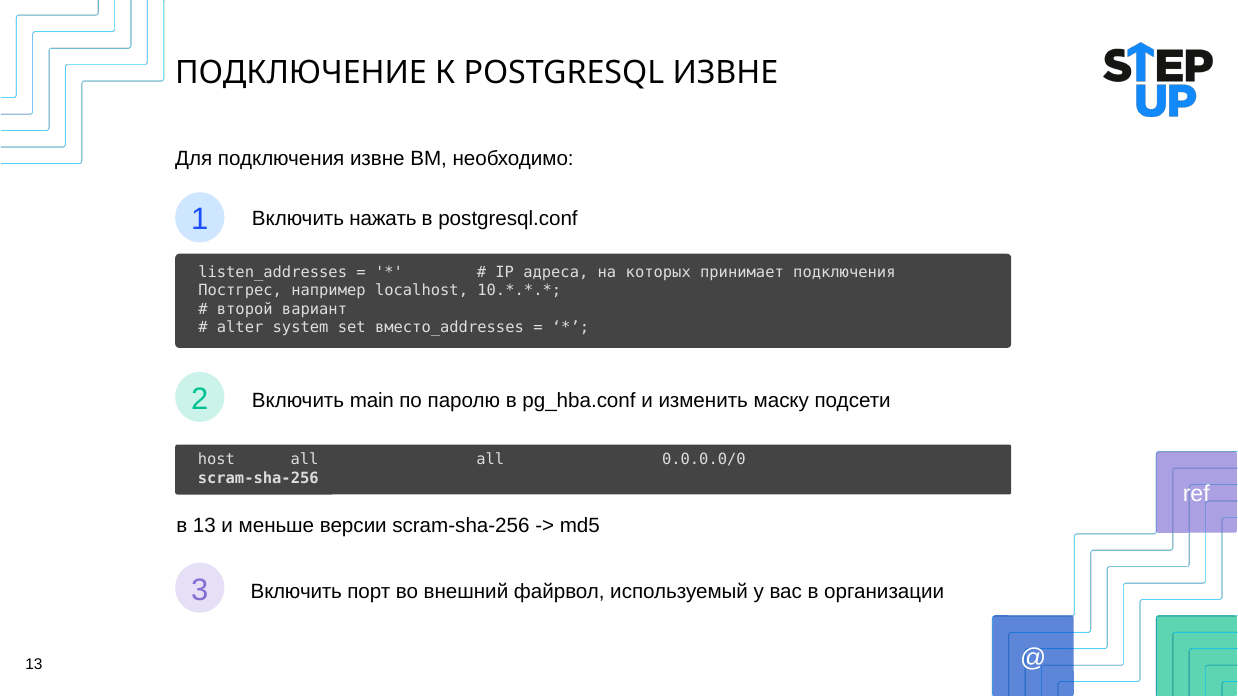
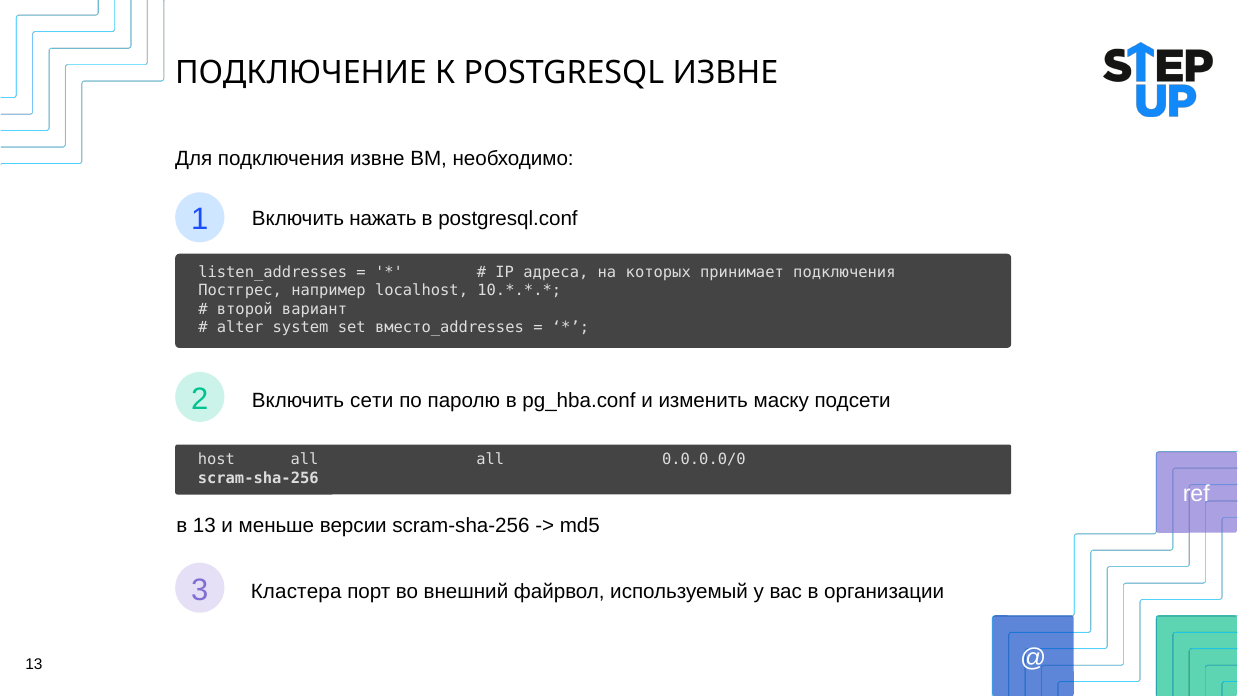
main: main -> сети
Включить at (296, 592): Включить -> Кластера
